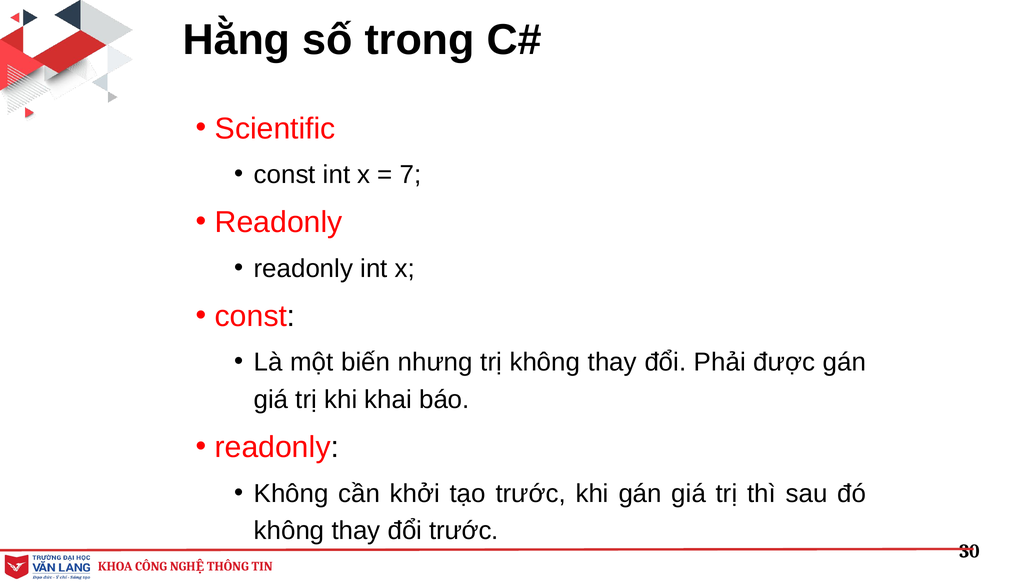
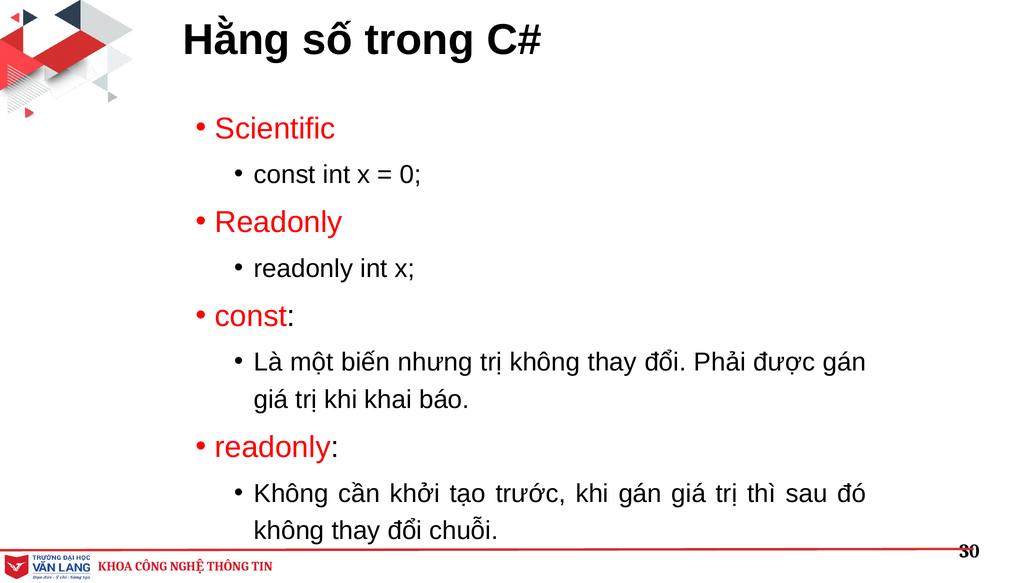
7: 7 -> 0
đổi trước: trước -> chuỗi
